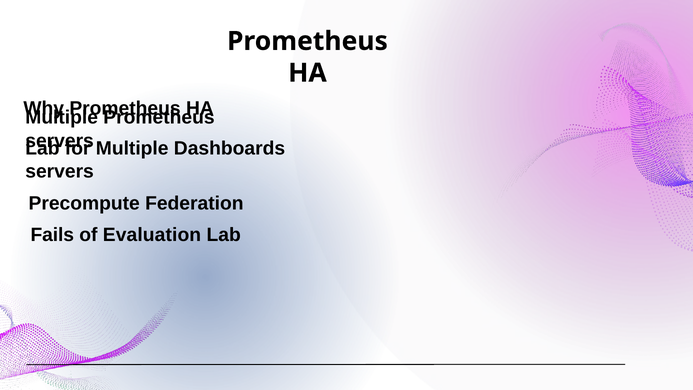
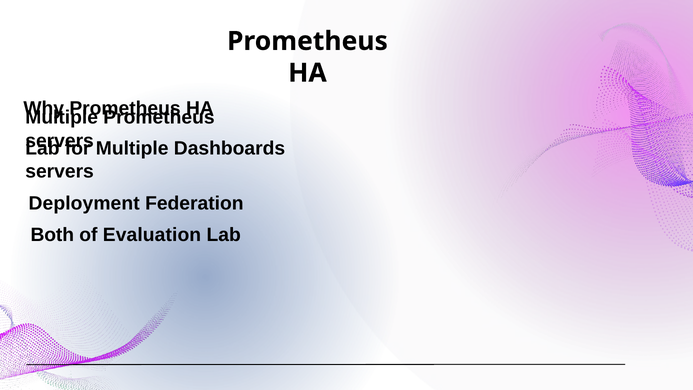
Precompute: Precompute -> Deployment
Fails: Fails -> Both
